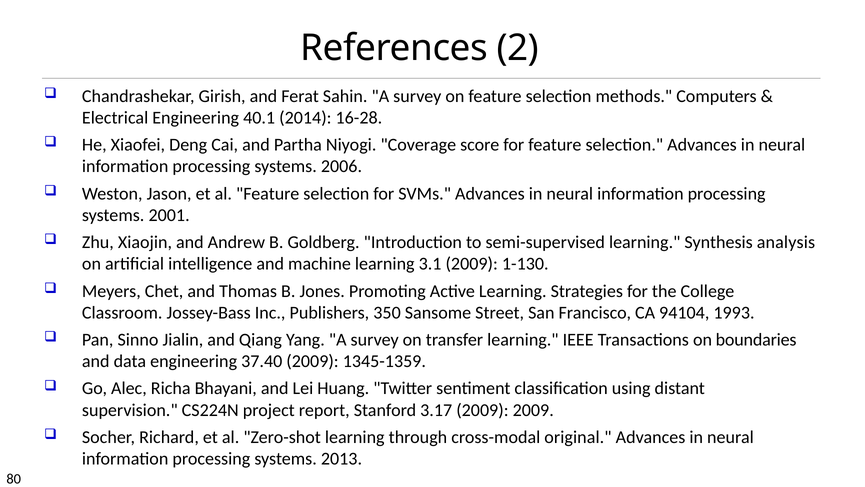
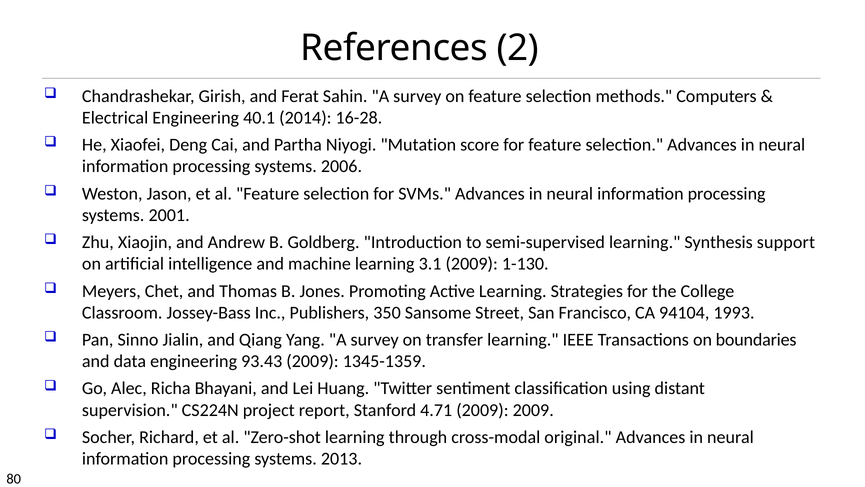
Coverage: Coverage -> Mutation
analysis: analysis -> support
37.40: 37.40 -> 93.43
3.17: 3.17 -> 4.71
